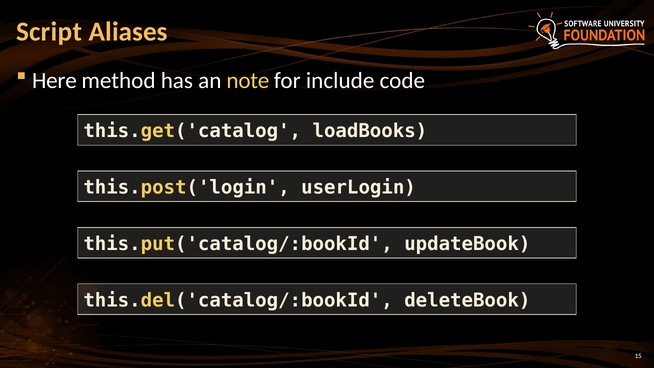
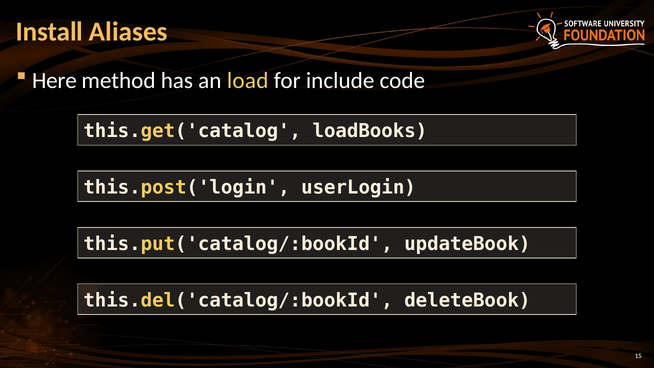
Script: Script -> Install
note: note -> load
